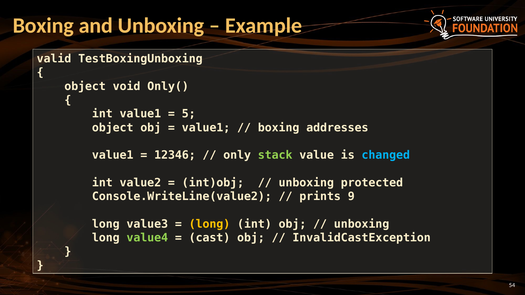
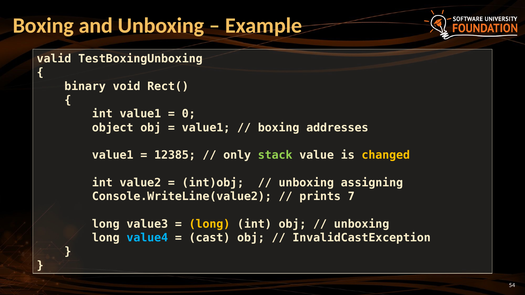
object at (85, 86): object -> binary
Only(: Only( -> Rect(
5: 5 -> 0
12346: 12346 -> 12385
changed colour: light blue -> yellow
protected: protected -> assigning
9: 9 -> 7
value4 colour: light green -> light blue
